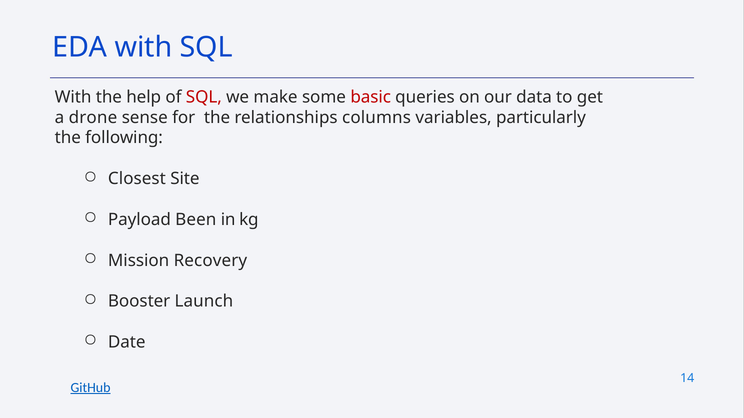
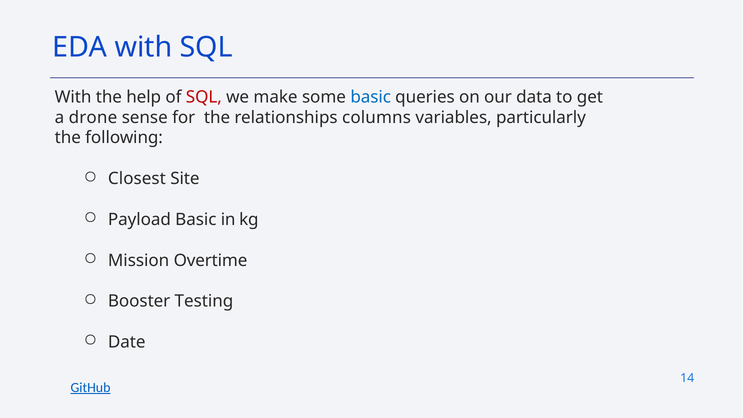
basic at (371, 97) colour: red -> blue
Payload Been: Been -> Basic
Recovery: Recovery -> Overtime
Launch: Launch -> Testing
